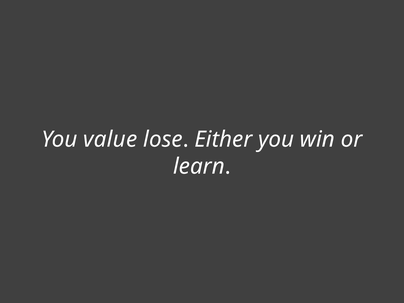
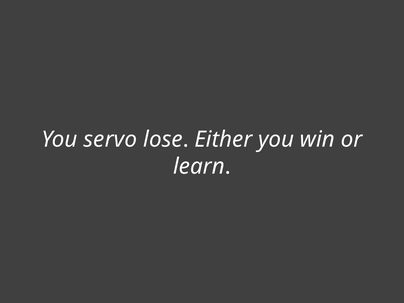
value: value -> servo
